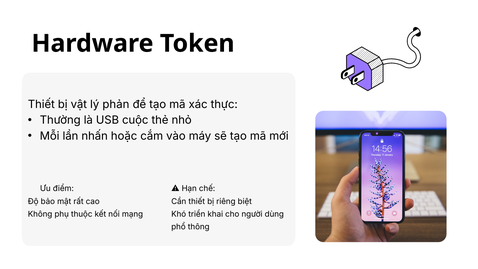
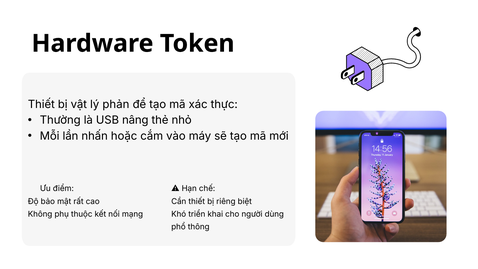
cuộc: cuộc -> nâng
